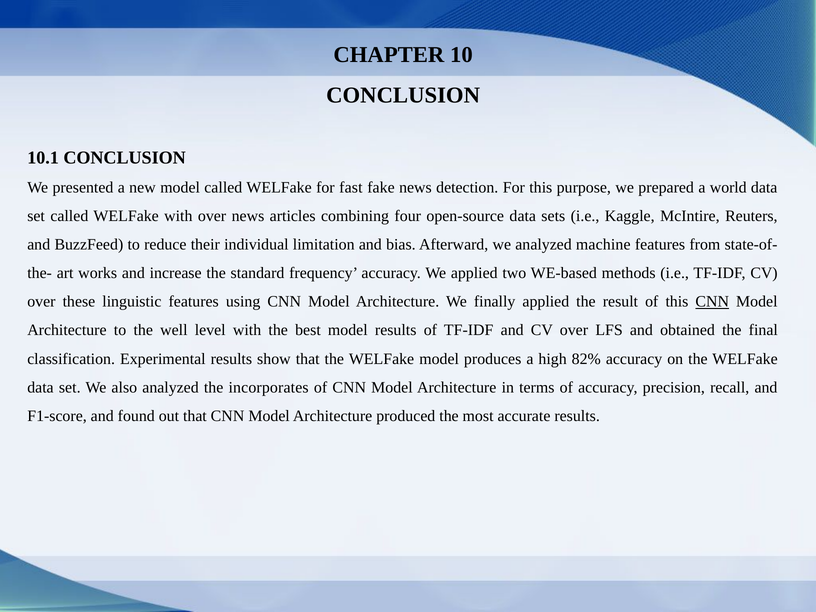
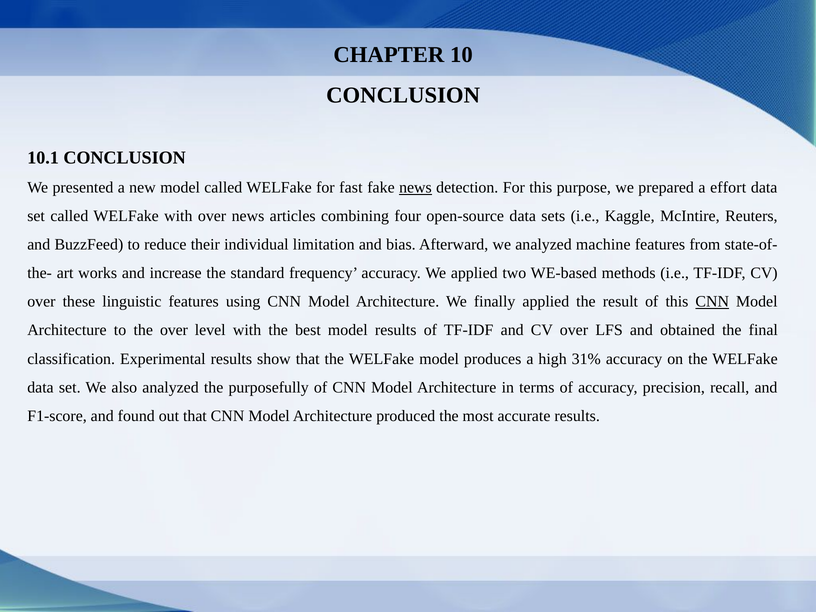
news at (415, 187) underline: none -> present
world: world -> effort
the well: well -> over
82%: 82% -> 31%
incorporates: incorporates -> purposefully
